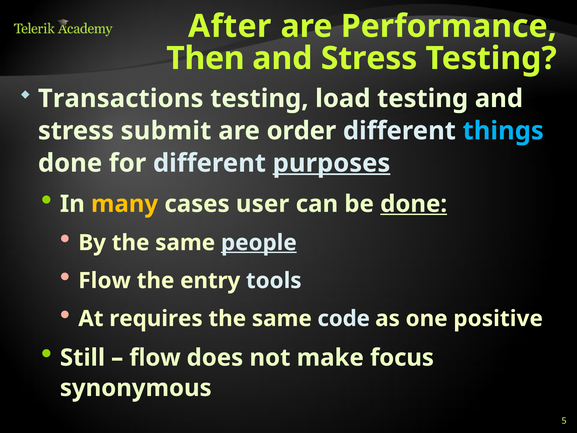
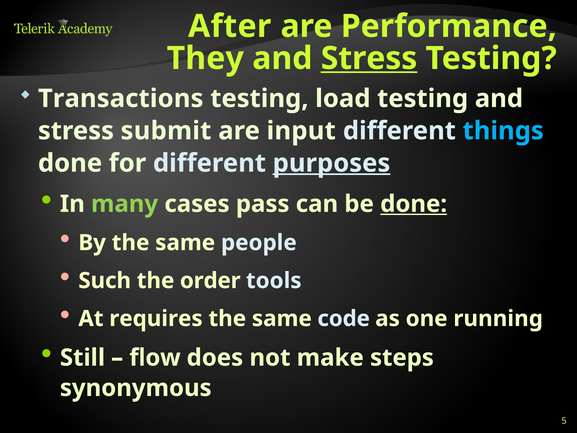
Then: Then -> They
Stress at (369, 58) underline: none -> present
order: order -> input
many colour: yellow -> light green
user: user -> pass
people underline: present -> none
Flow at (105, 281): Flow -> Such
entry: entry -> order
positive: positive -> running
focus: focus -> steps
